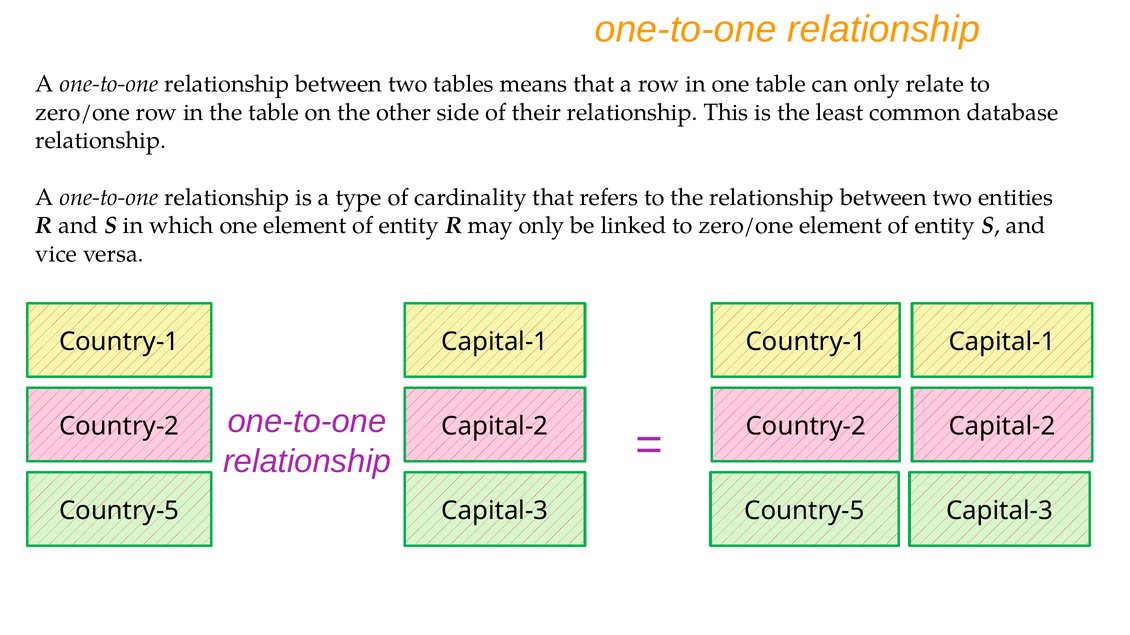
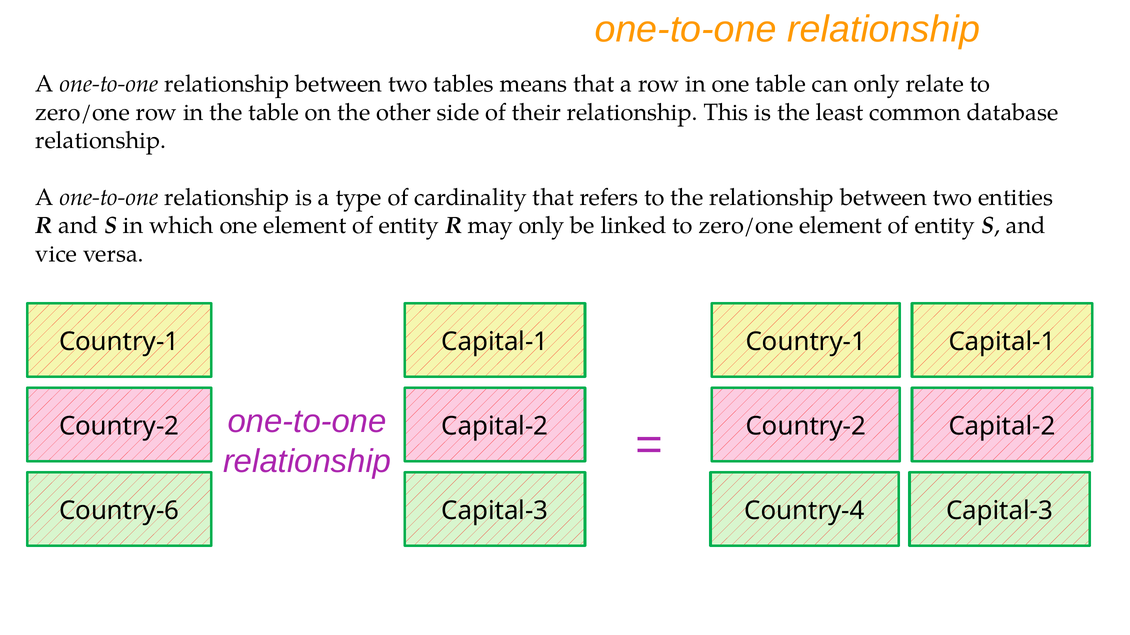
Country-5 at (119, 511): Country-5 -> Country-6
Capital-3 Country-5: Country-5 -> Country-4
